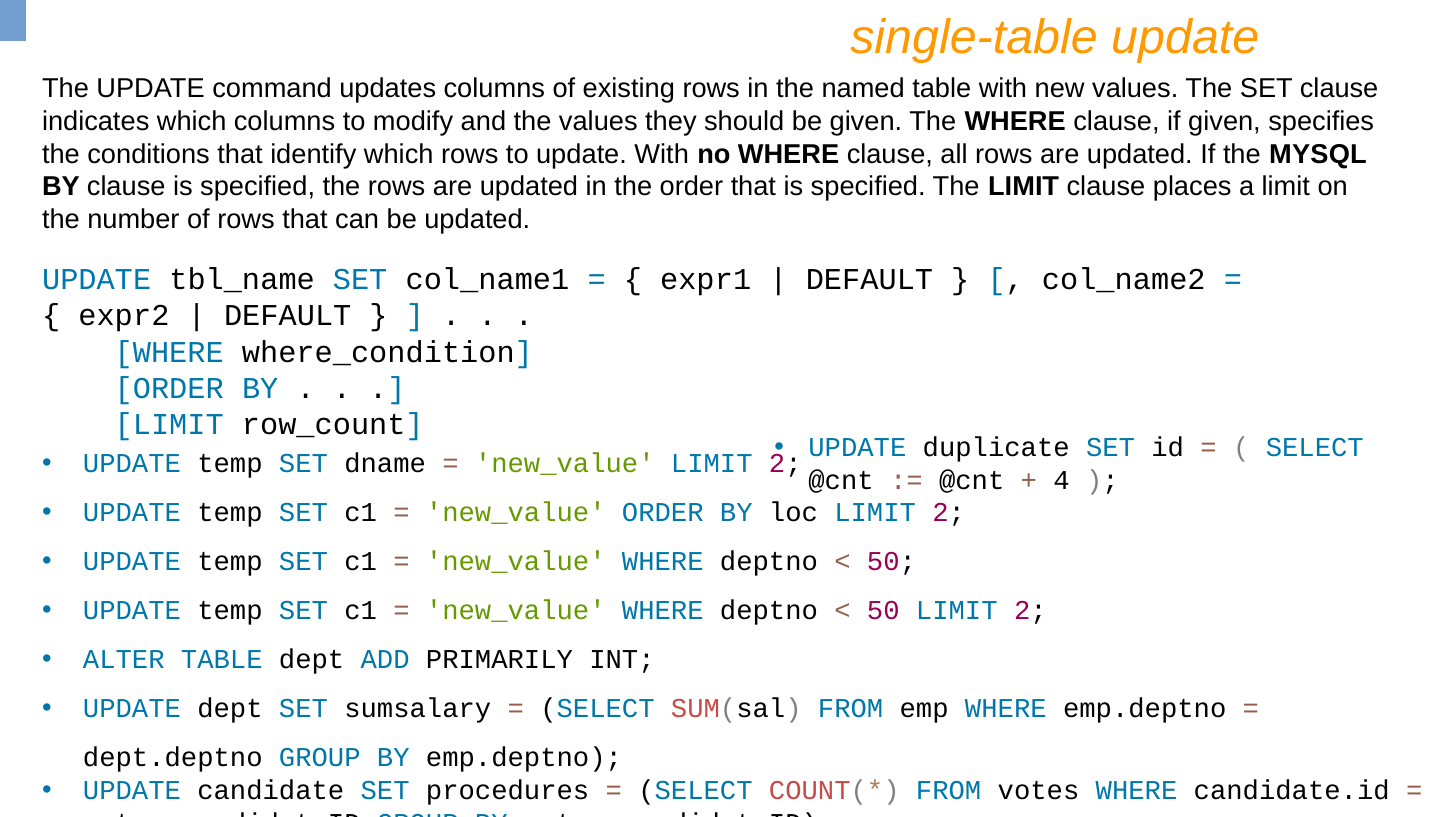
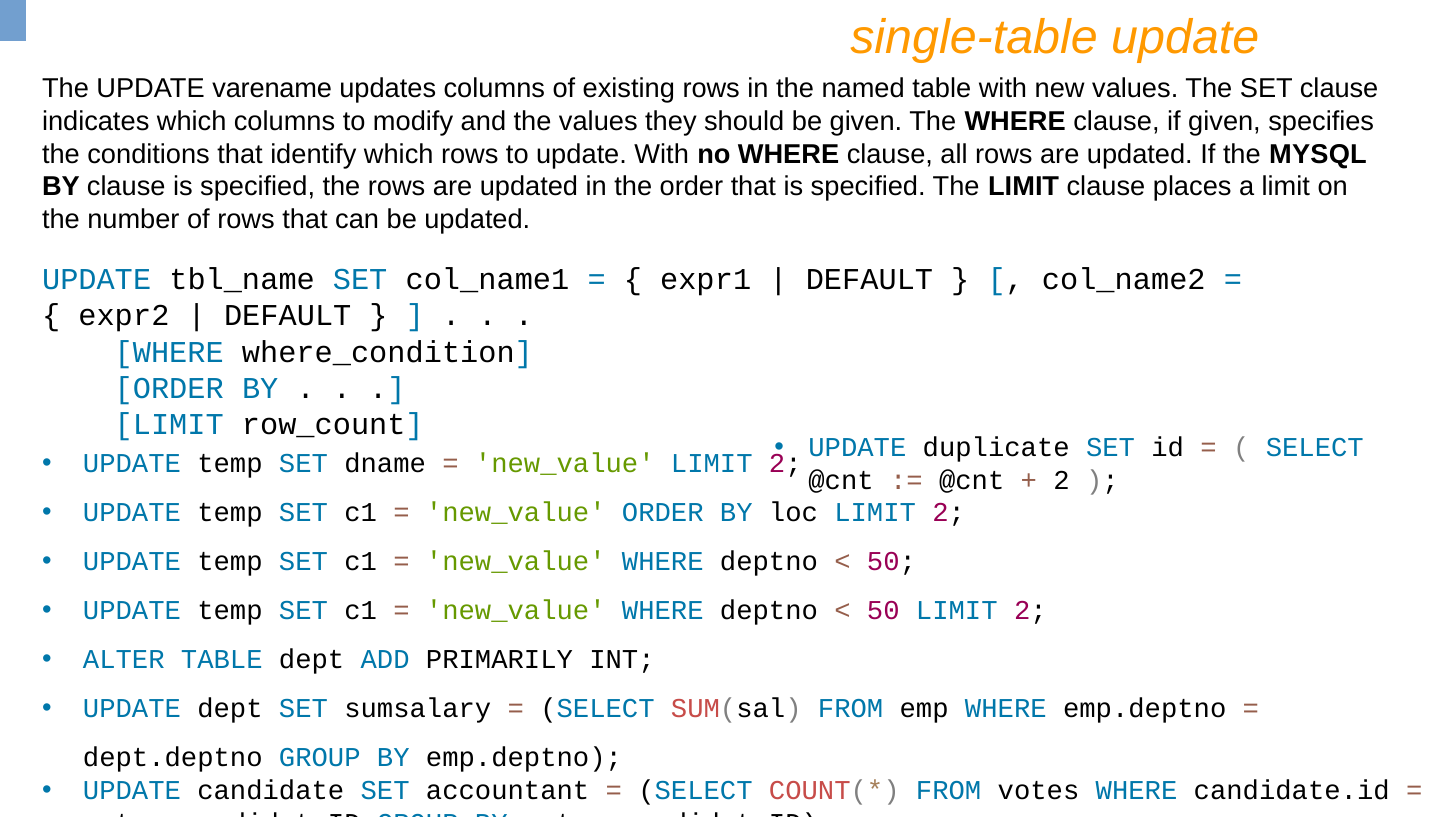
command: command -> varename
4 at (1062, 480): 4 -> 2
procedures: procedures -> accountant
